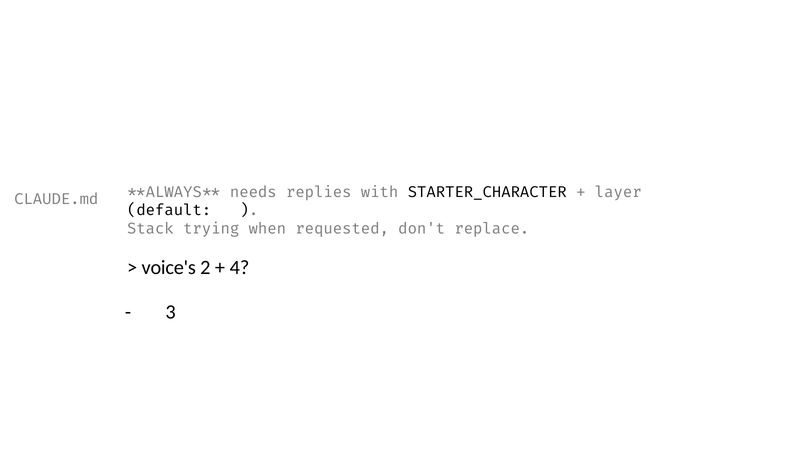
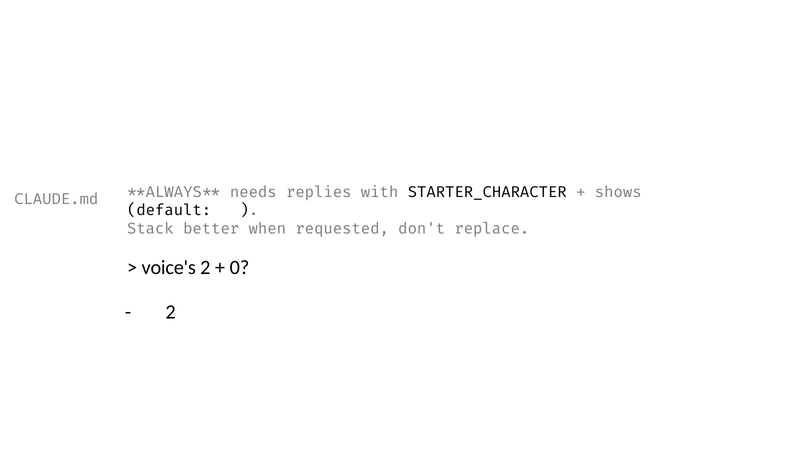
layer: layer -> shows
trying: trying -> better
4: 4 -> 0
3 at (171, 312): 3 -> 2
